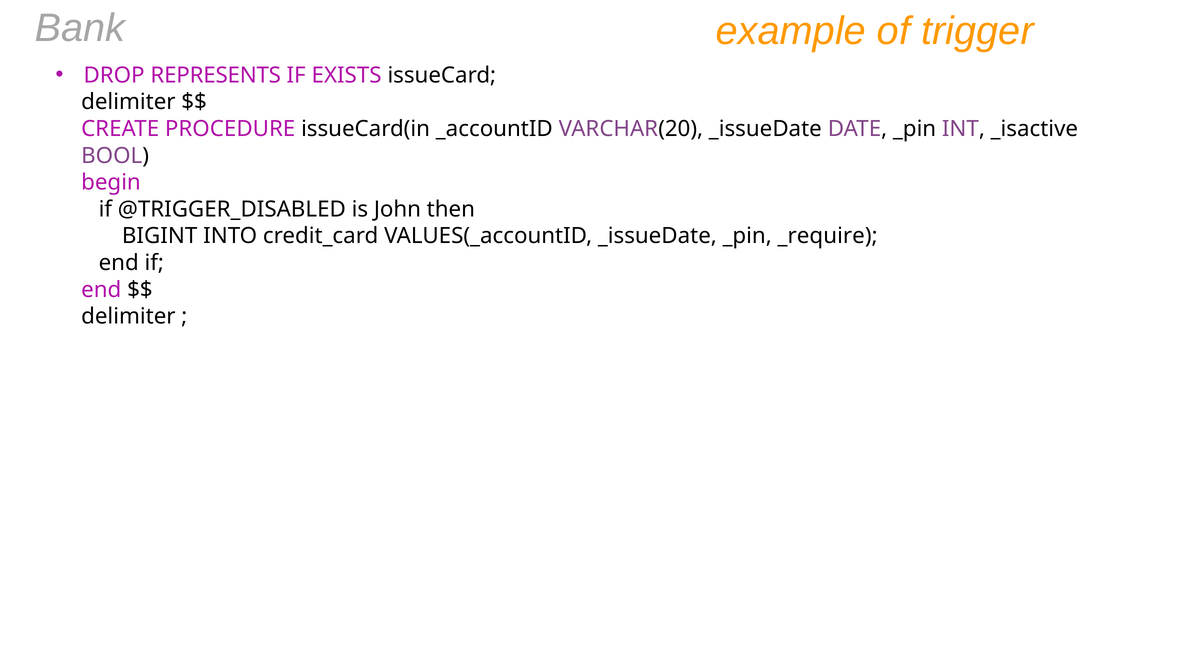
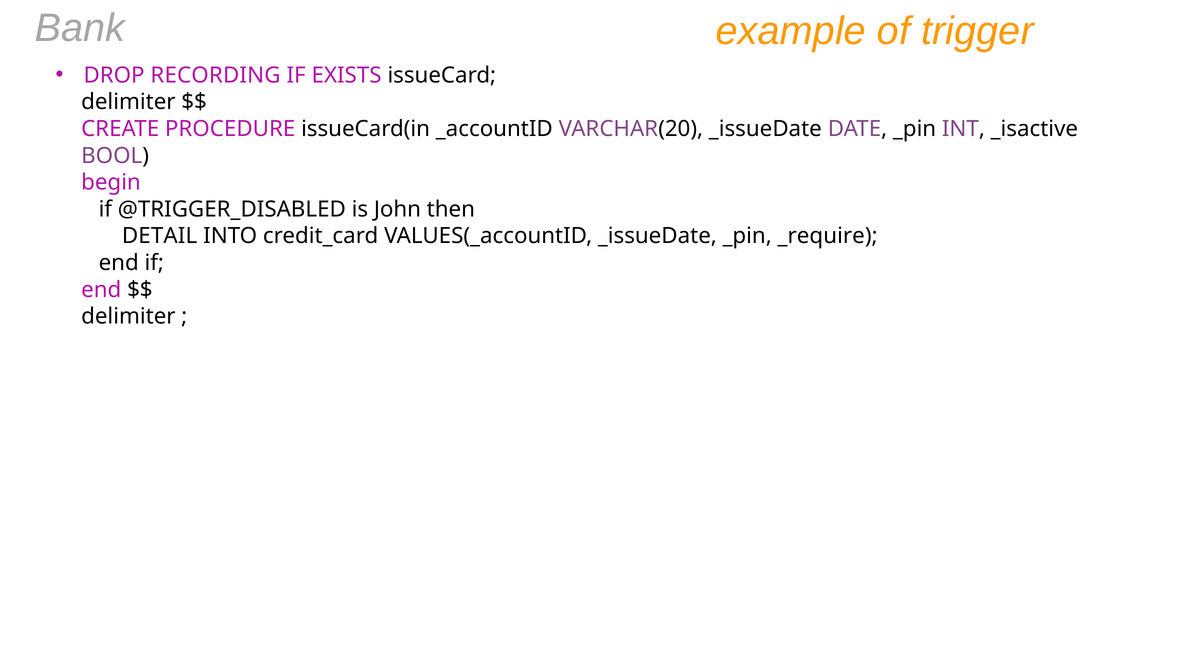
REPRESENTS: REPRESENTS -> RECORDING
BIGINT: BIGINT -> DETAIL
